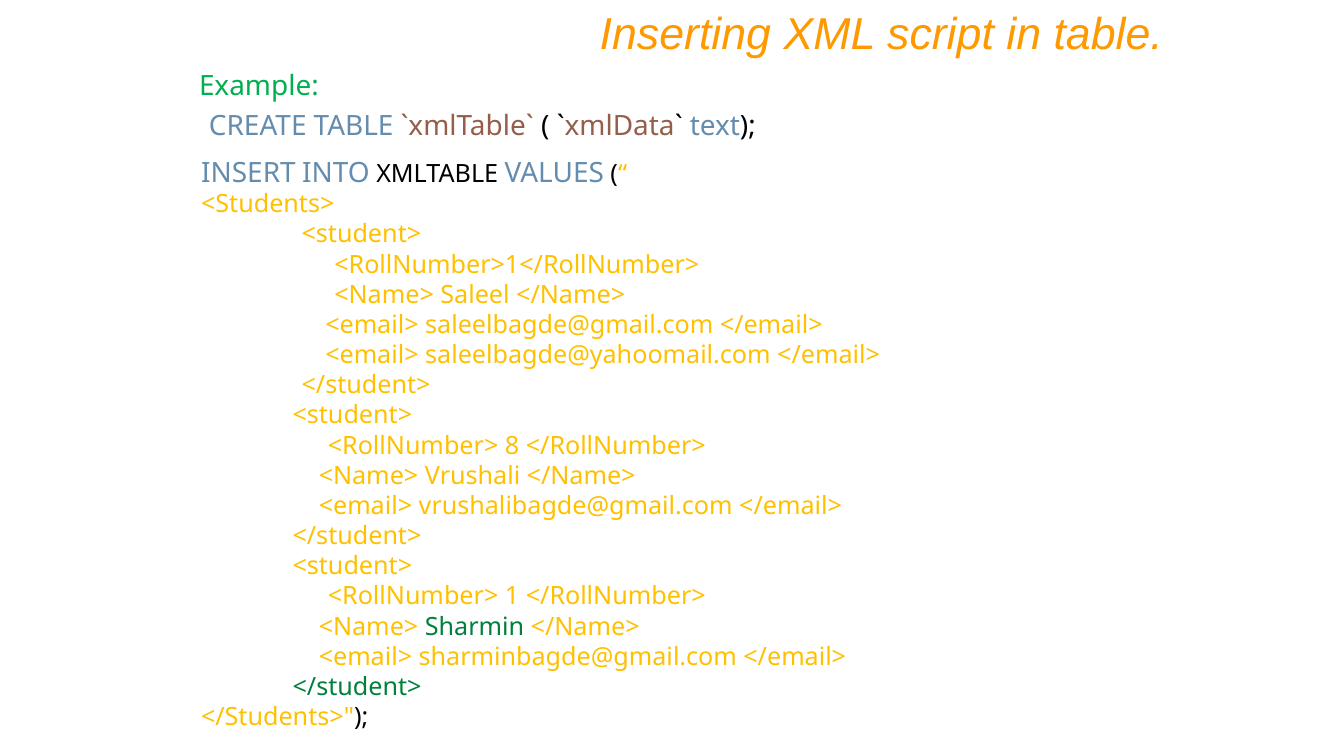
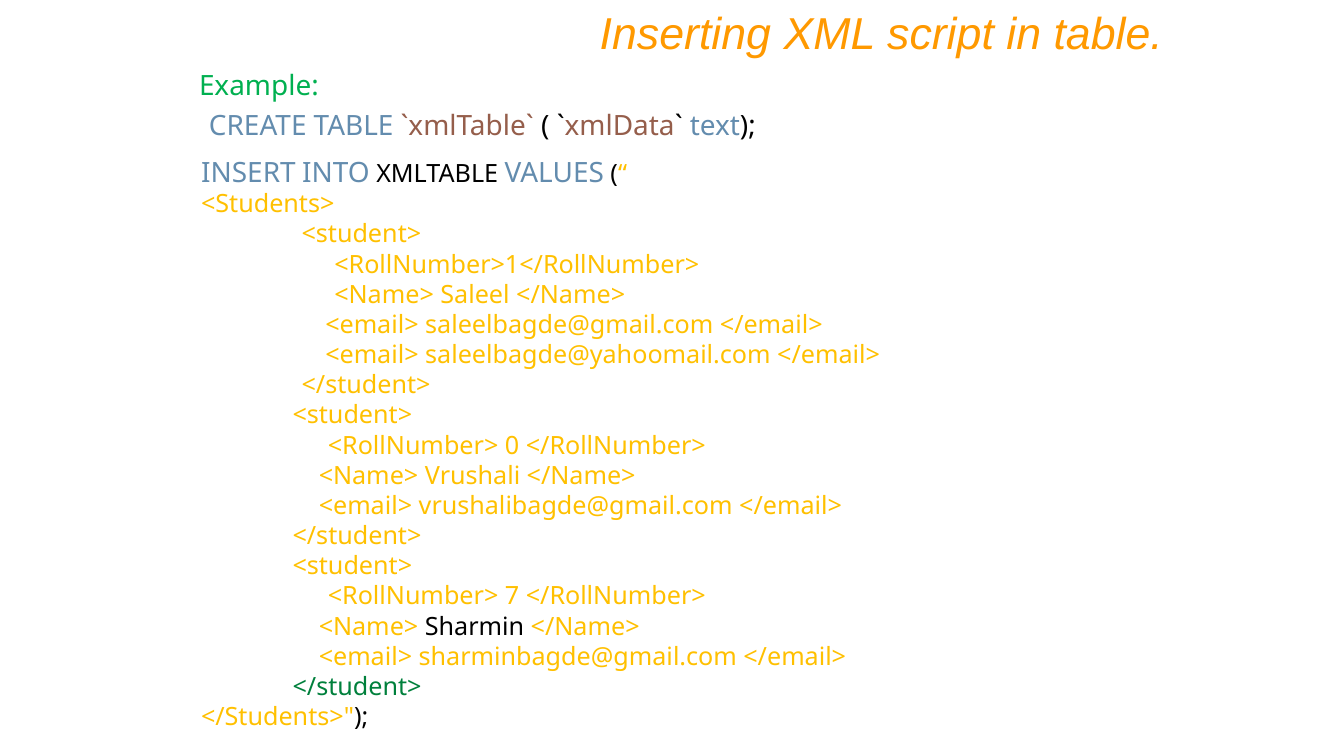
8: 8 -> 0
1: 1 -> 7
Sharmin colour: green -> black
